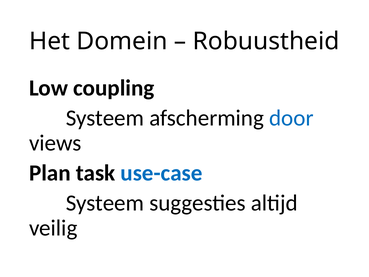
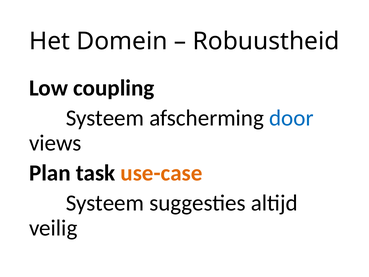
use-case colour: blue -> orange
